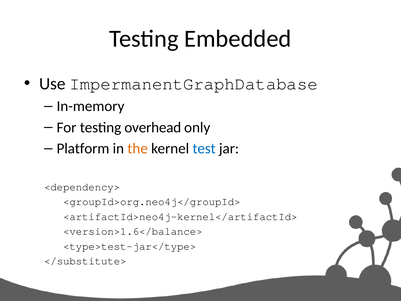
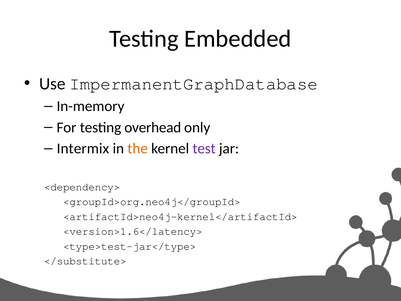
Platform: Platform -> Intermix
test colour: blue -> purple
<version>1.6</balance>: <version>1.6</balance> -> <version>1.6</latency>
